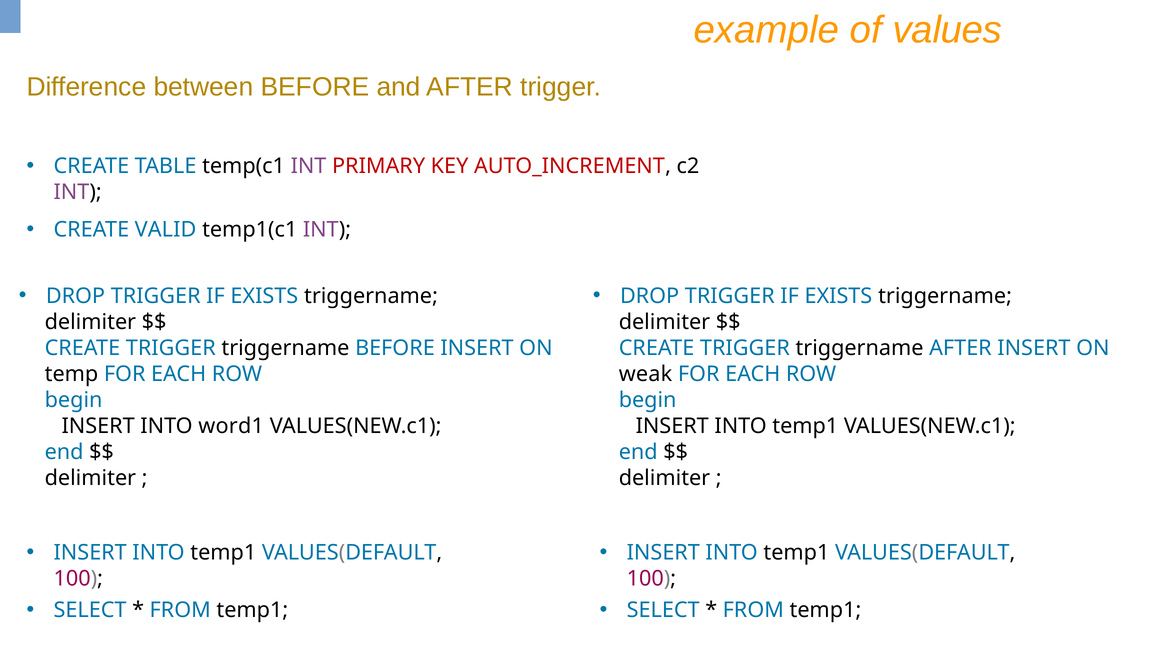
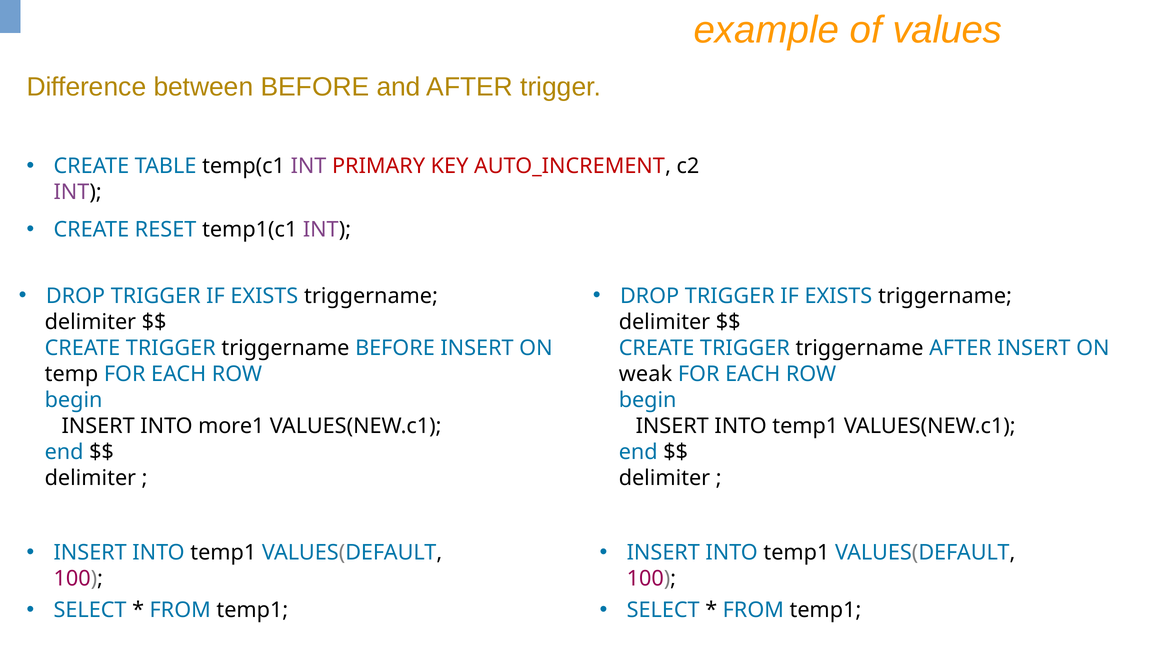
VALID: VALID -> RESET
word1: word1 -> more1
